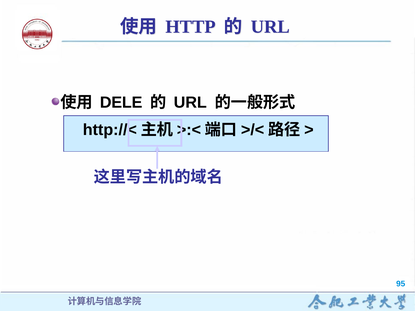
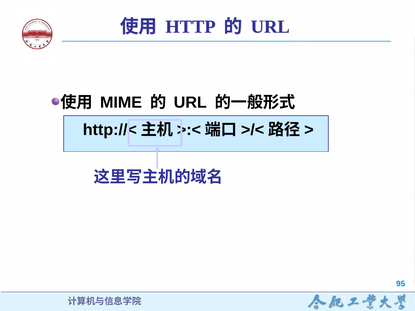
DELE: DELE -> MIME
